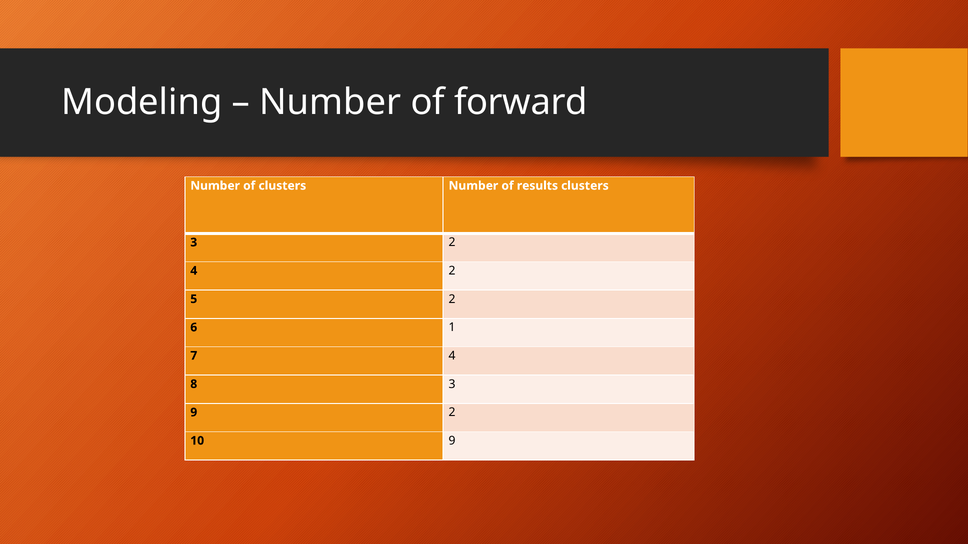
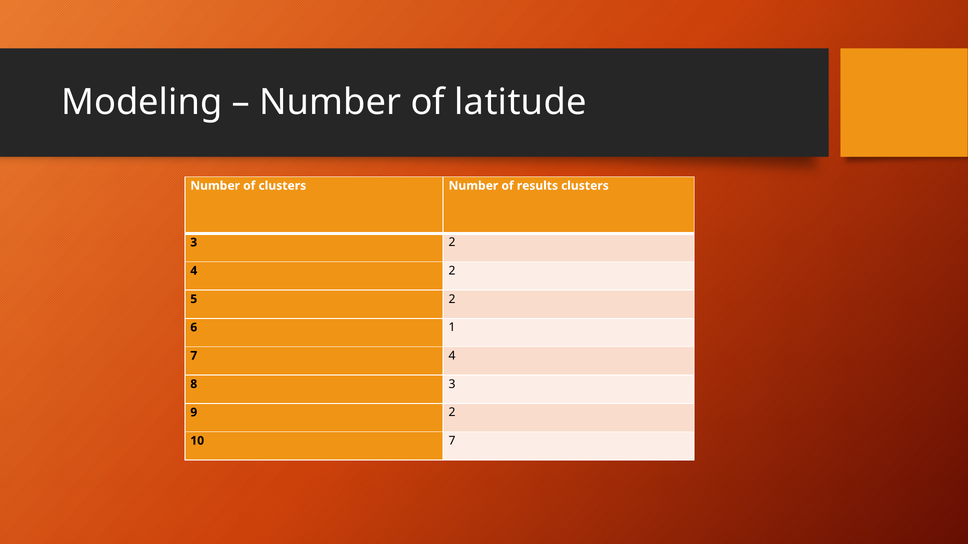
forward: forward -> latitude
10 9: 9 -> 7
